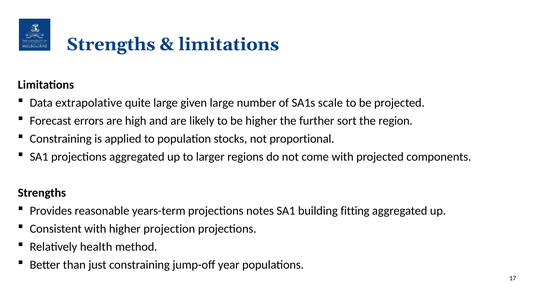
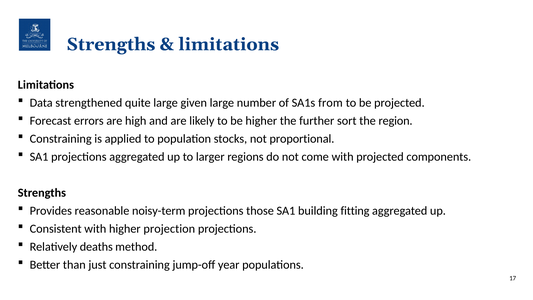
extrapolative: extrapolative -> strengthened
scale: scale -> from
years-term: years-term -> noisy-term
notes: notes -> those
health: health -> deaths
